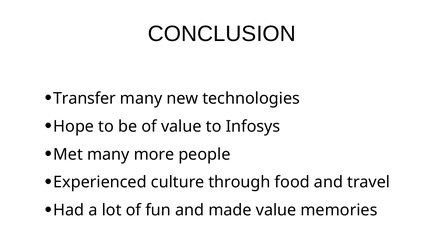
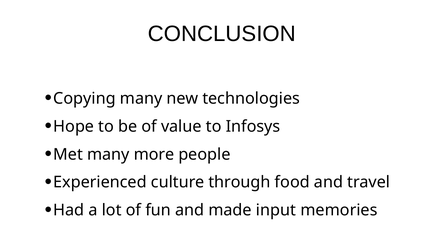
Transfer: Transfer -> Copying
made value: value -> input
